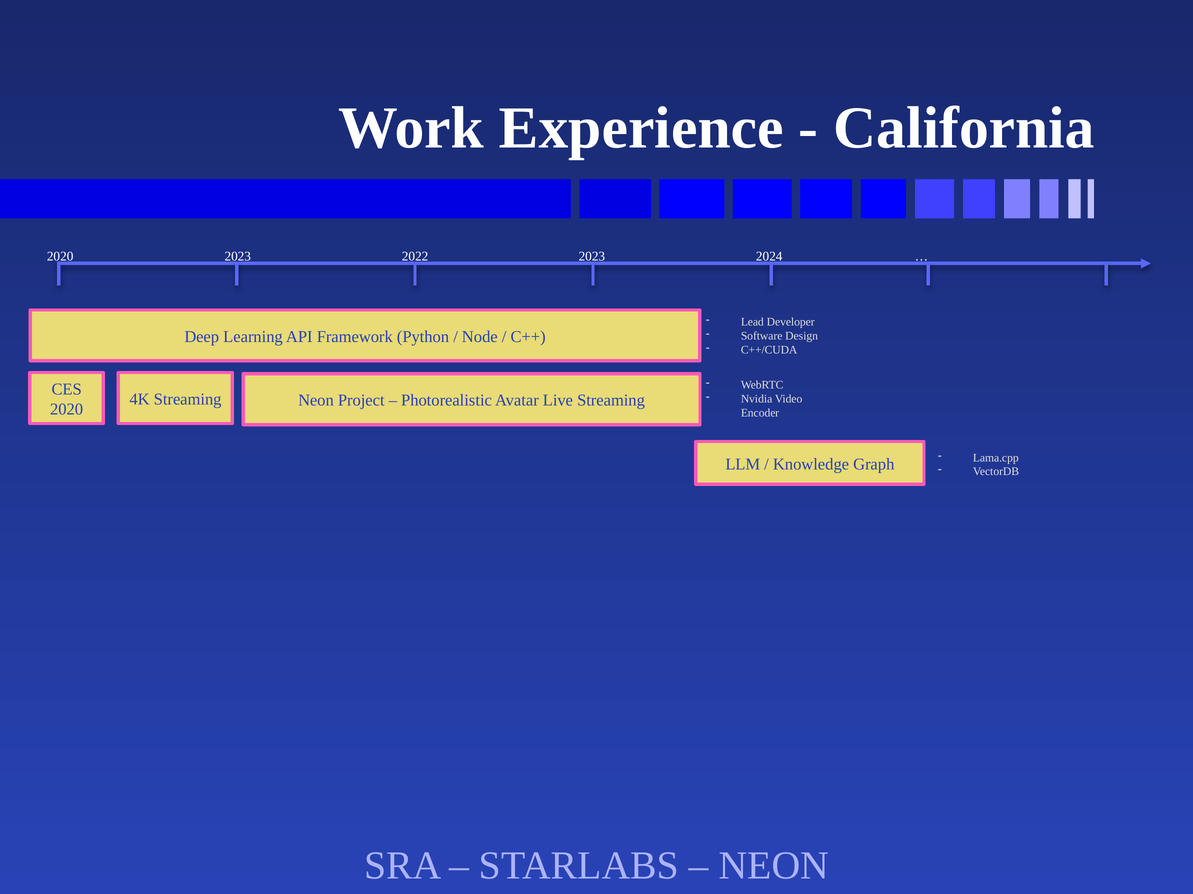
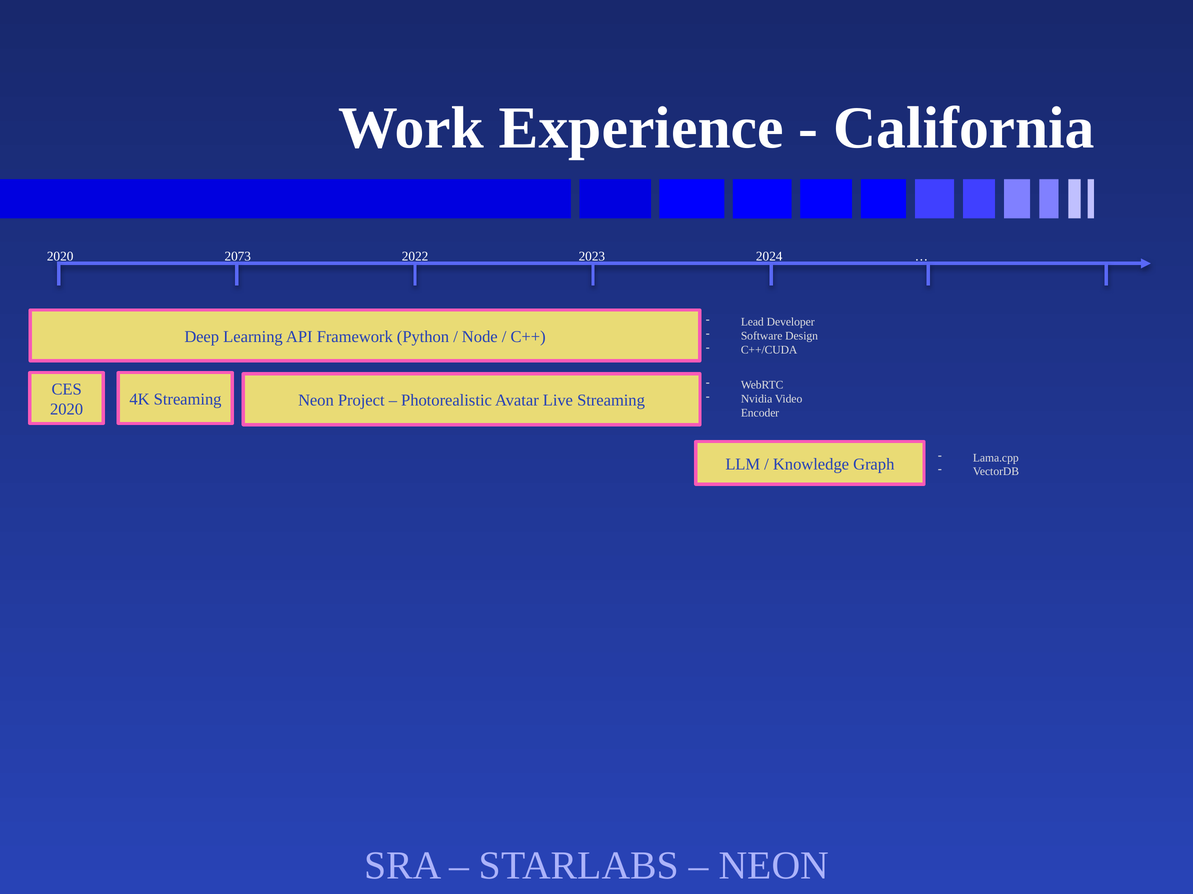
2020 2023: 2023 -> 2073
